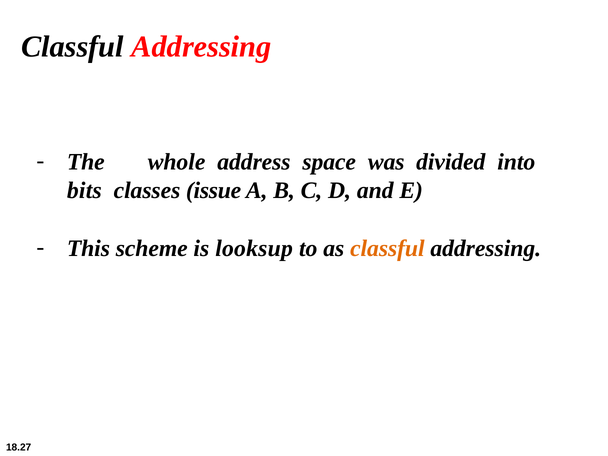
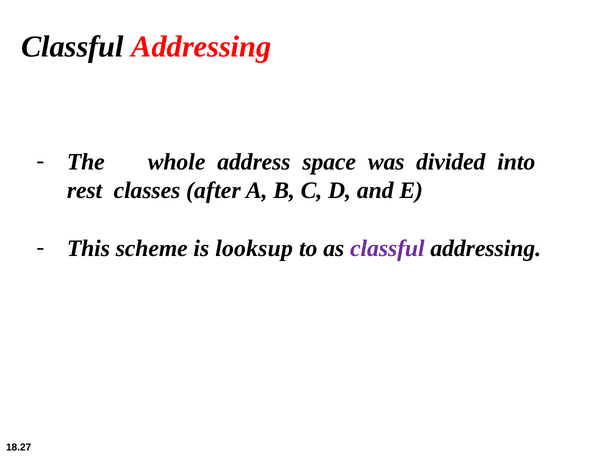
bits: bits -> rest
issue: issue -> after
classful at (387, 248) colour: orange -> purple
